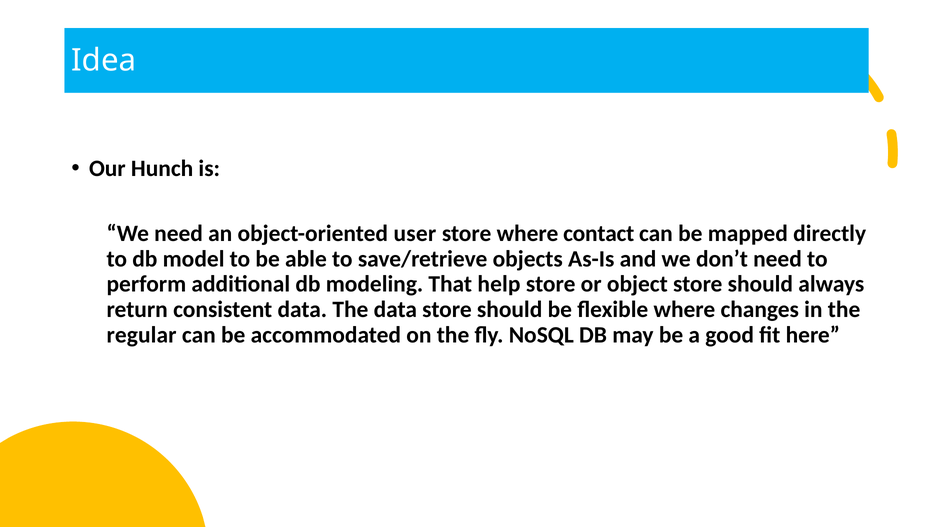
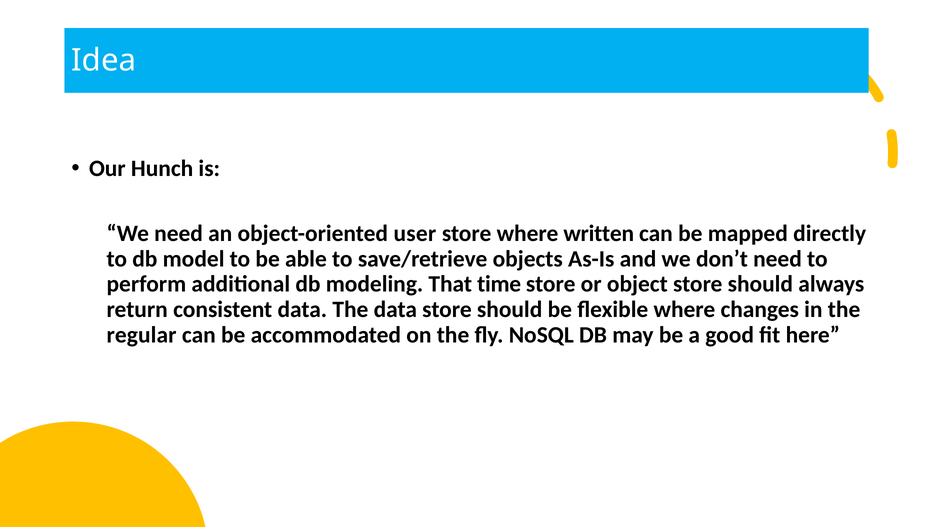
contact: contact -> written
help: help -> time
